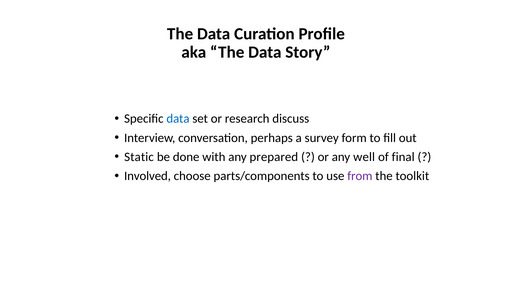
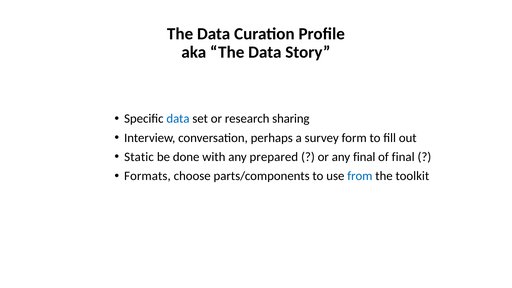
discuss: discuss -> sharing
any well: well -> final
Involved: Involved -> Formats
from colour: purple -> blue
